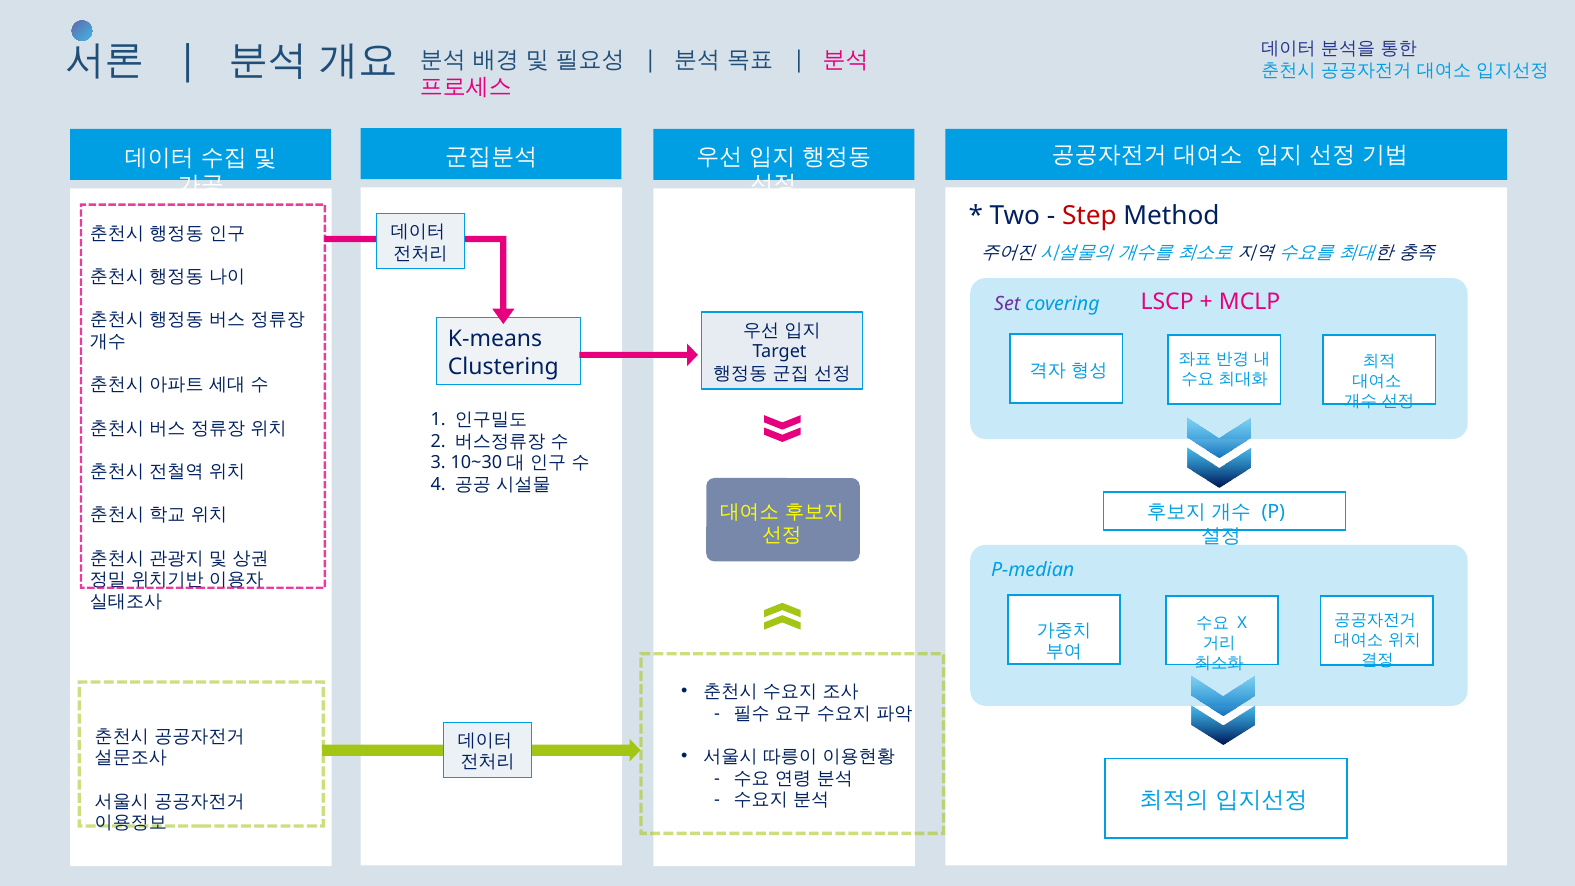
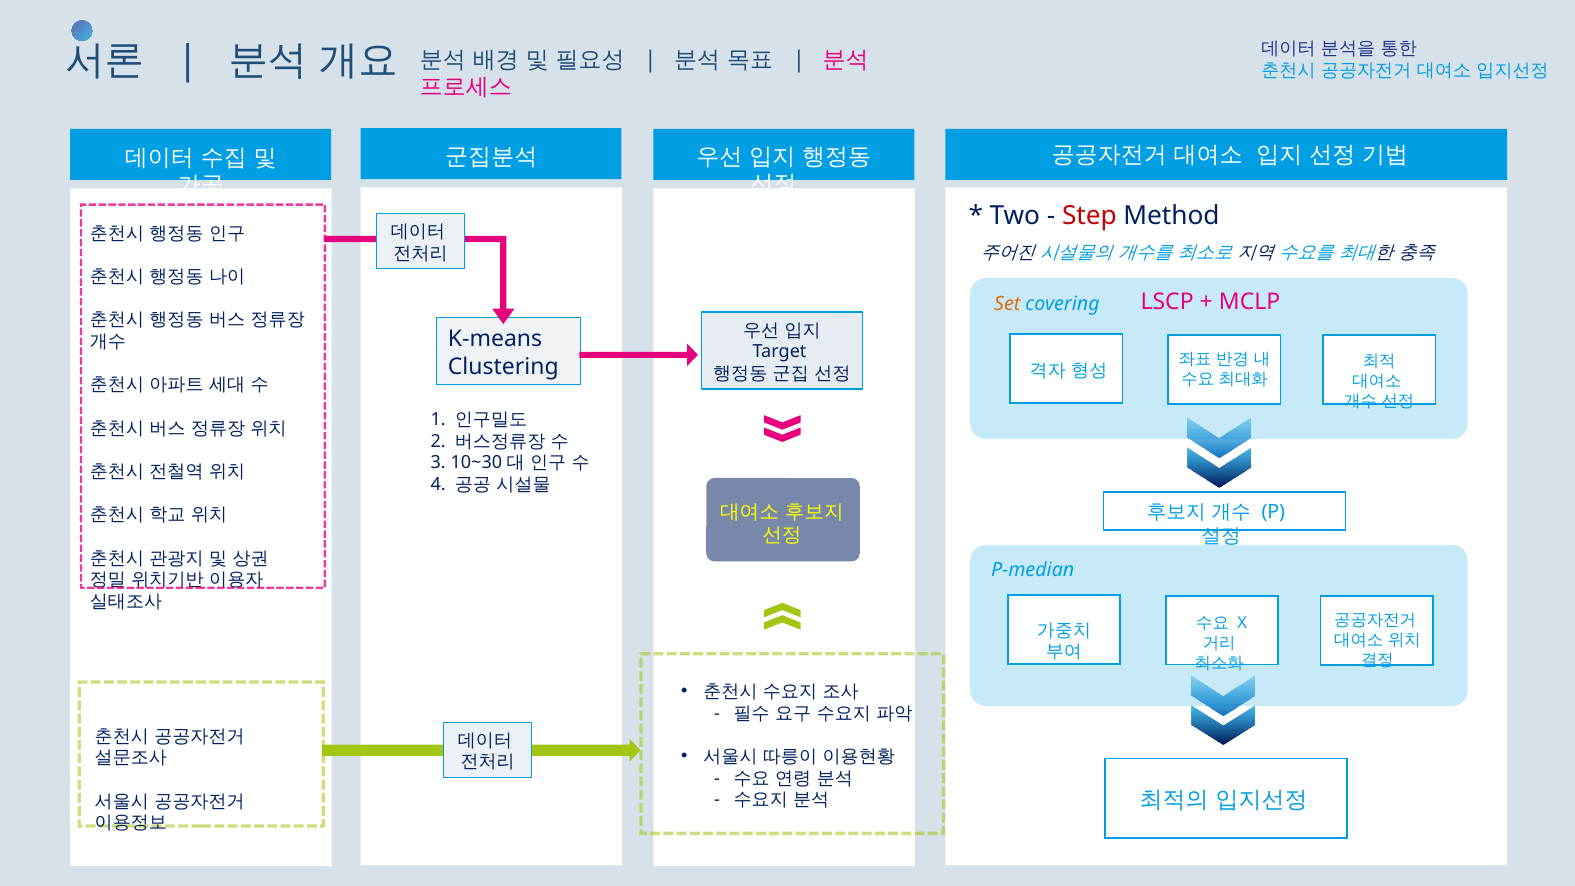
Set colour: purple -> orange
